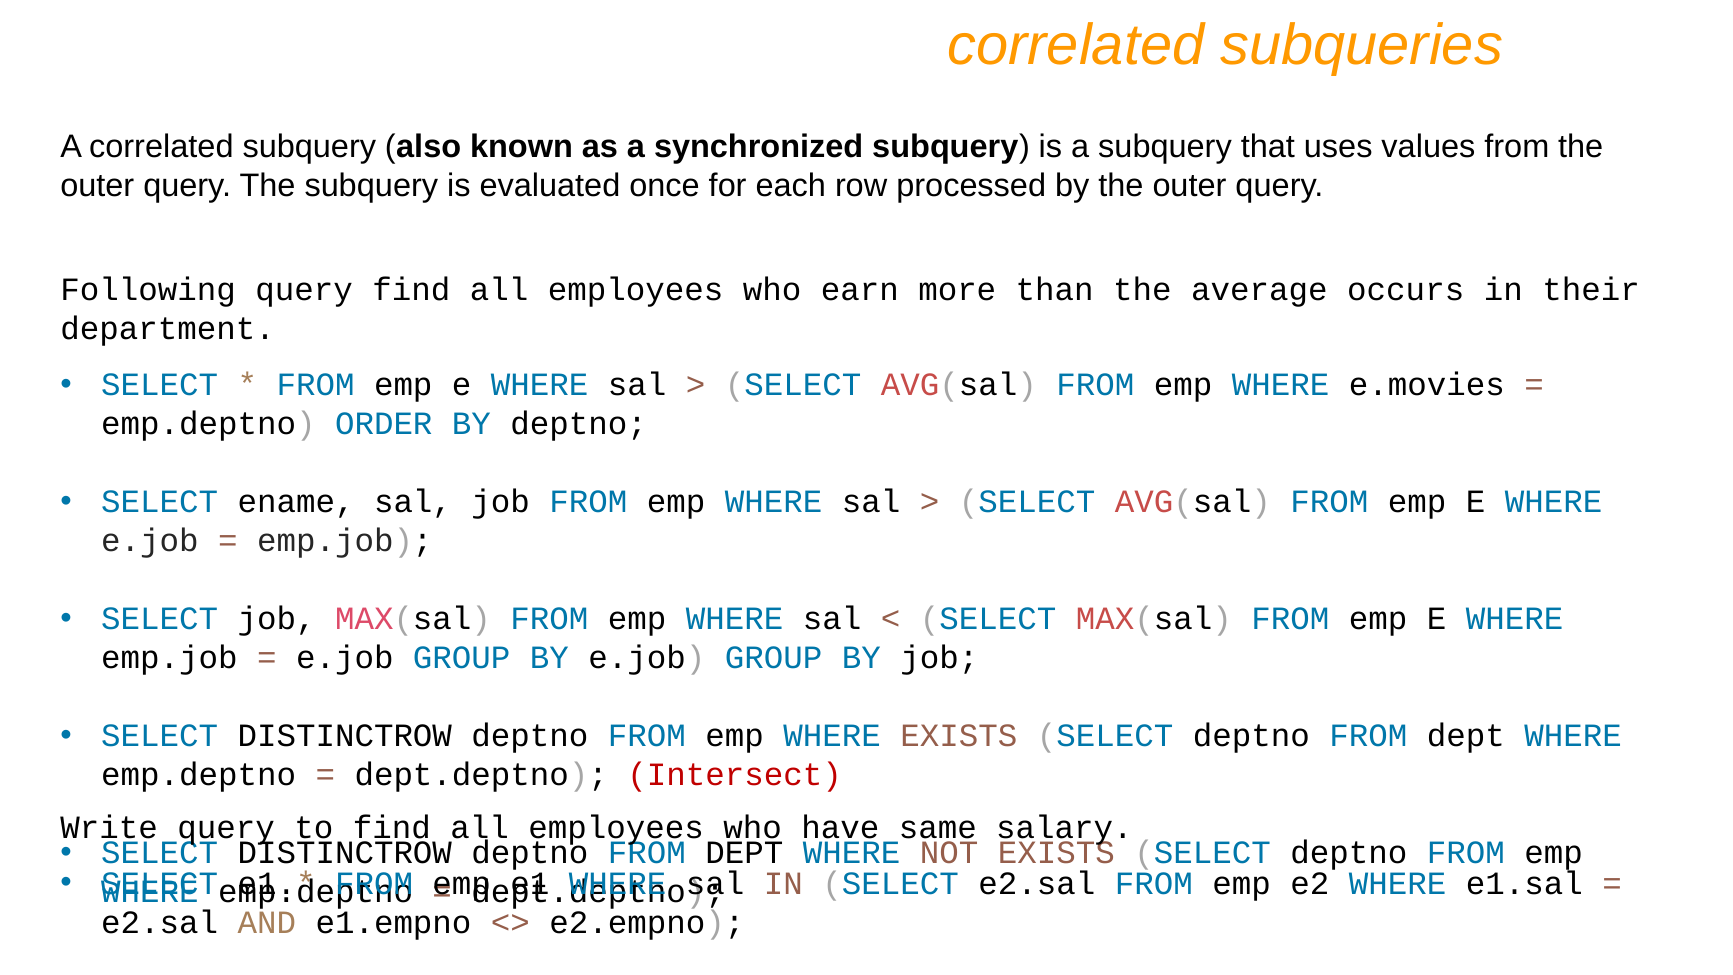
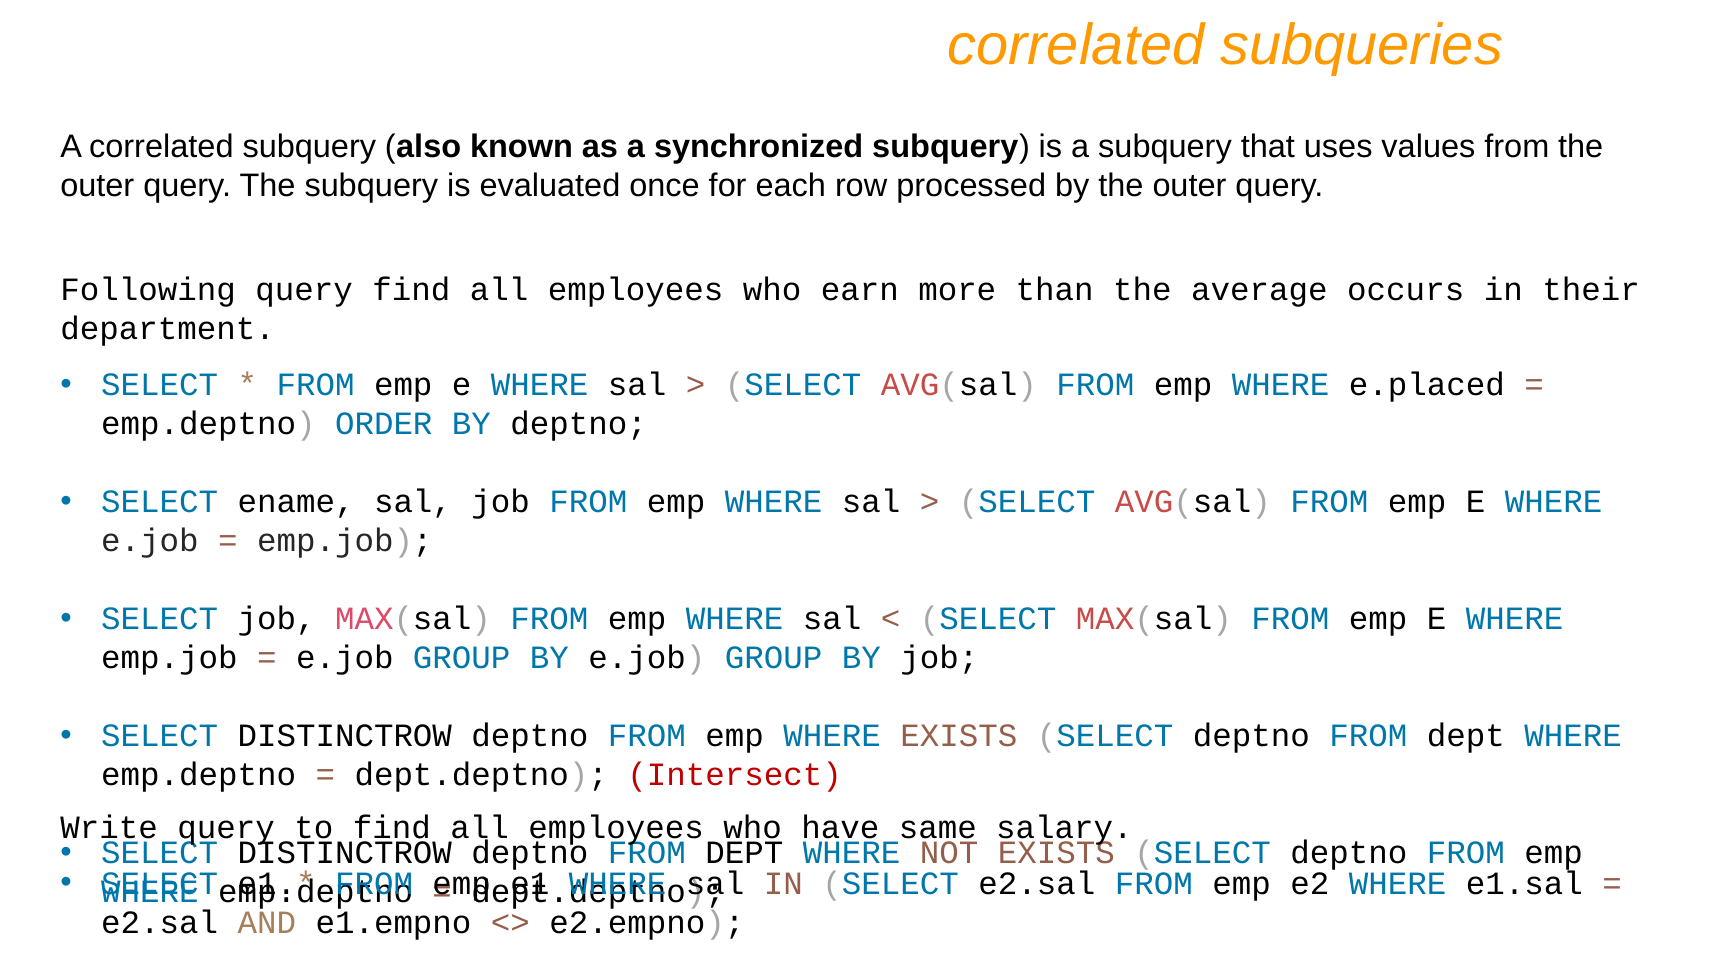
e.movies: e.movies -> e.placed
